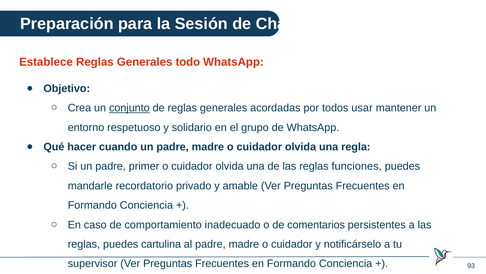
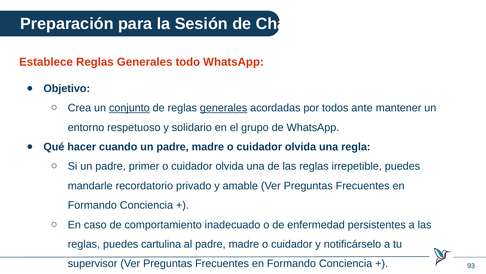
generales at (224, 108) underline: none -> present
usar: usar -> ante
funciones: funciones -> irrepetible
comentarios: comentarios -> enfermedad
